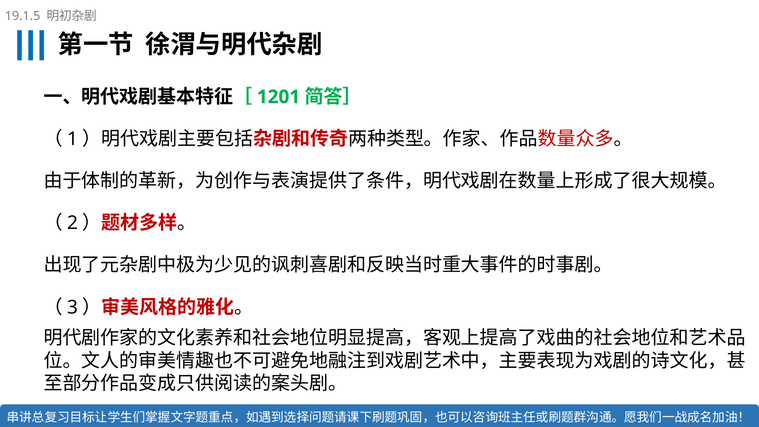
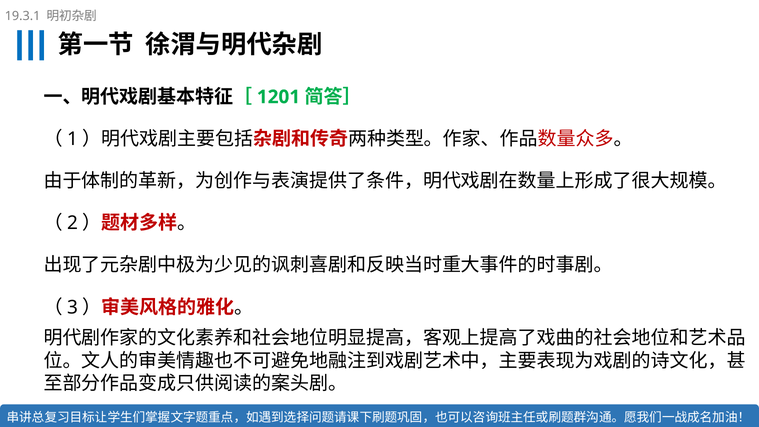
19.1.5: 19.1.5 -> 19.3.1
